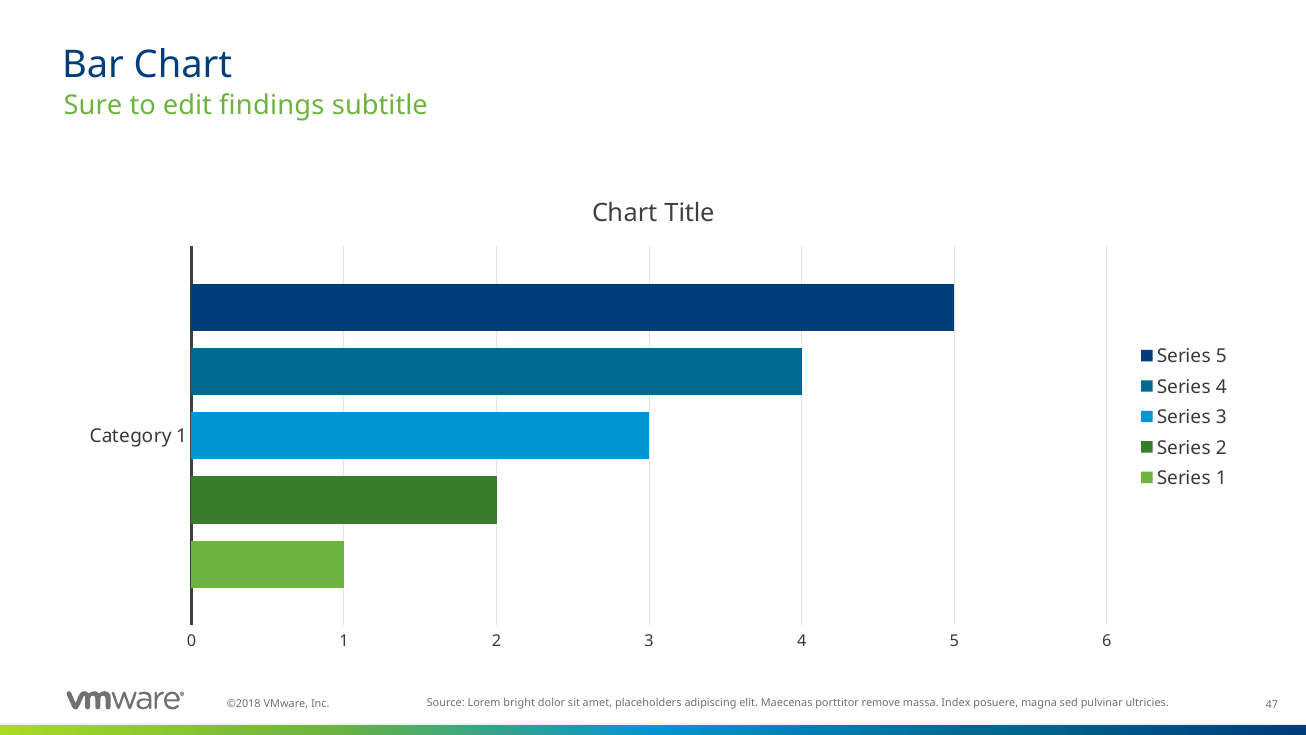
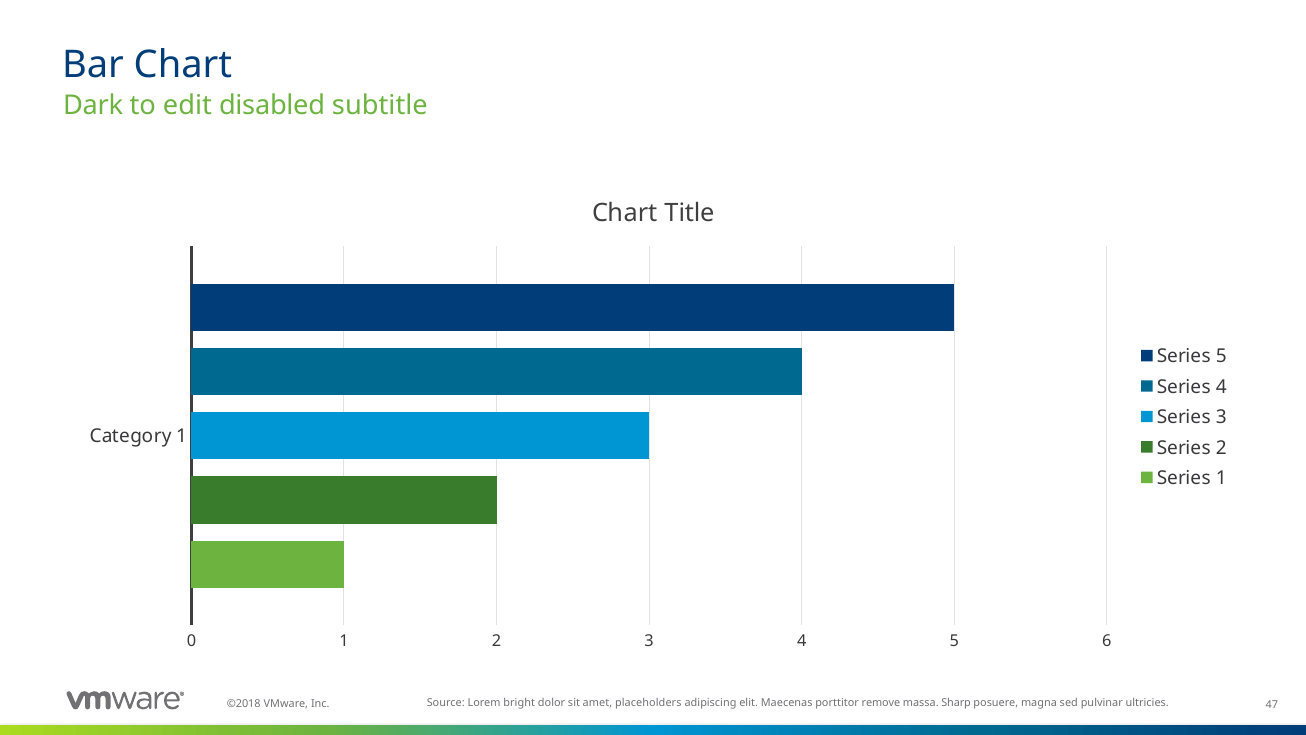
Sure: Sure -> Dark
findings: findings -> disabled
Index: Index -> Sharp
